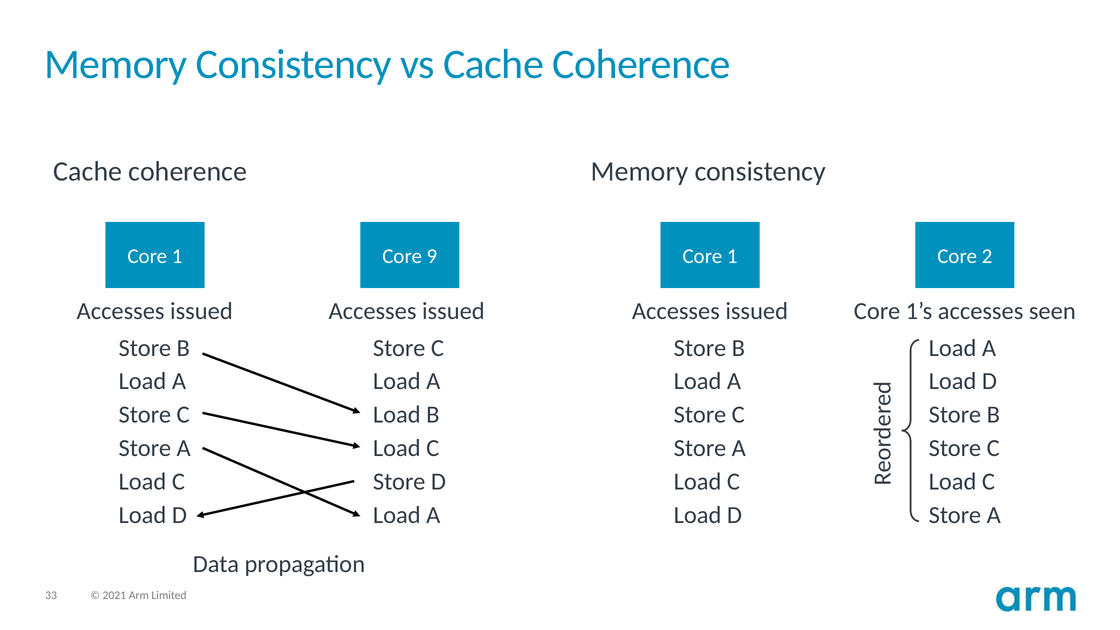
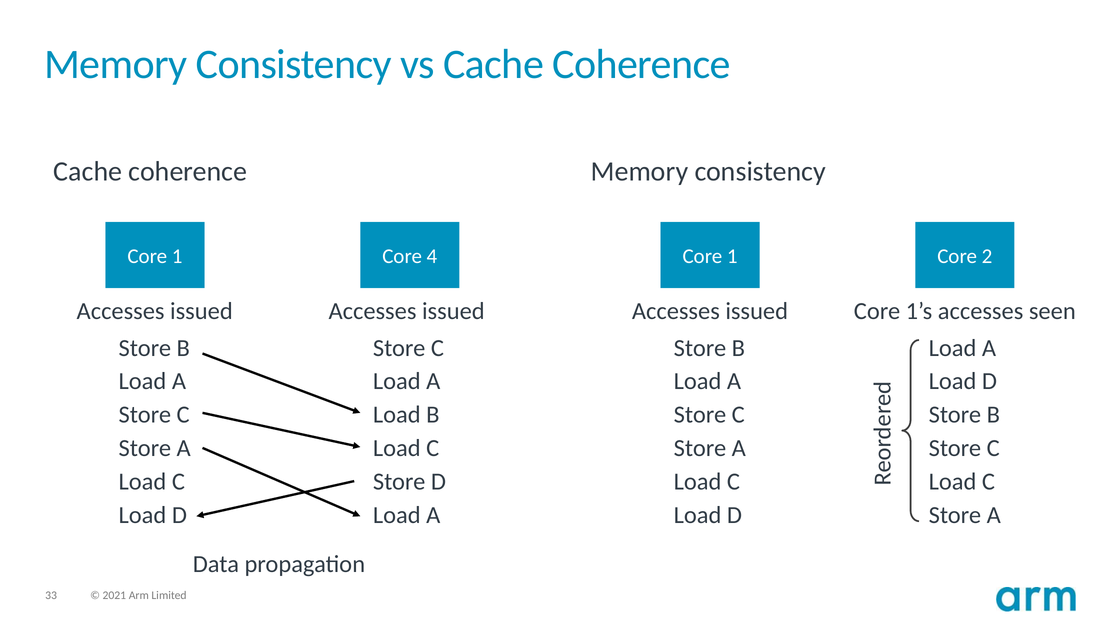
9: 9 -> 4
